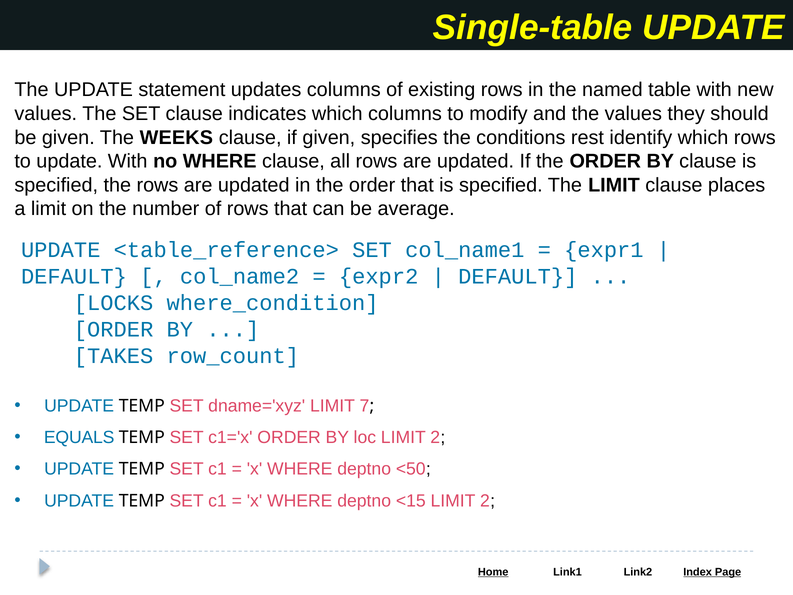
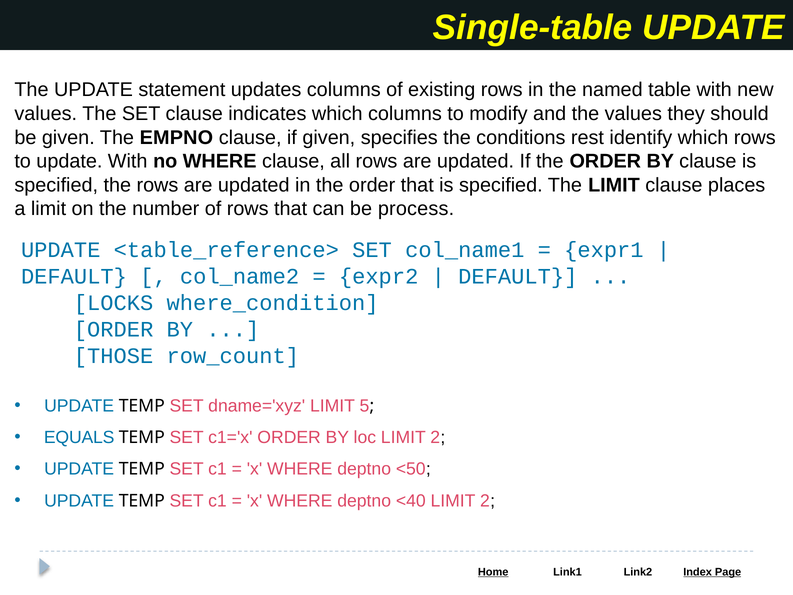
WEEKS: WEEKS -> EMPNO
average: average -> process
TAKES: TAKES -> THOSE
7: 7 -> 5
<15: <15 -> <40
